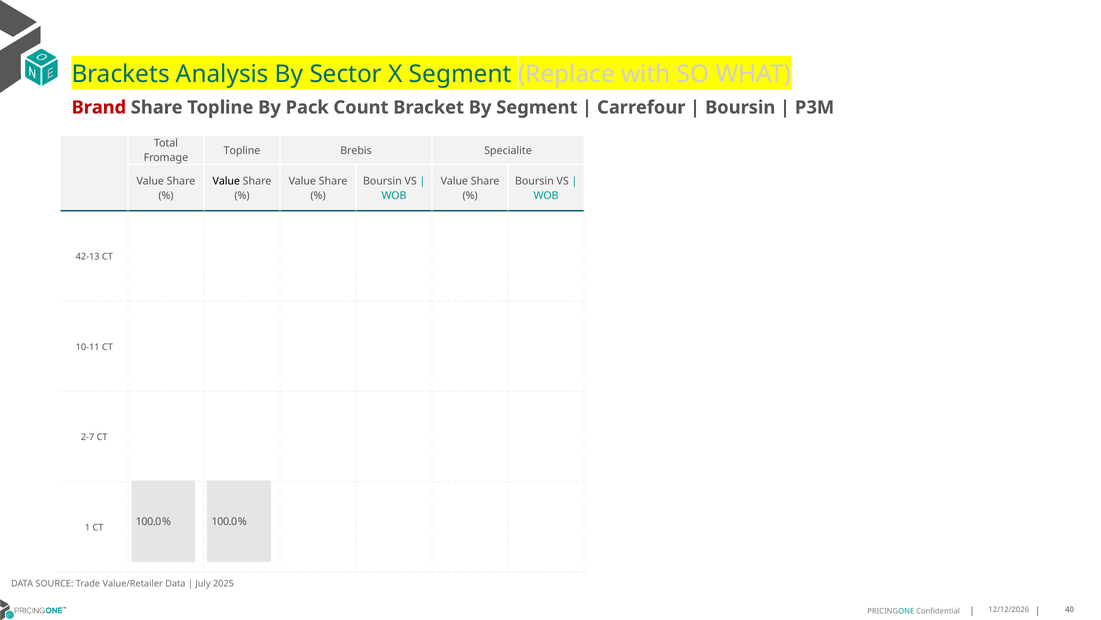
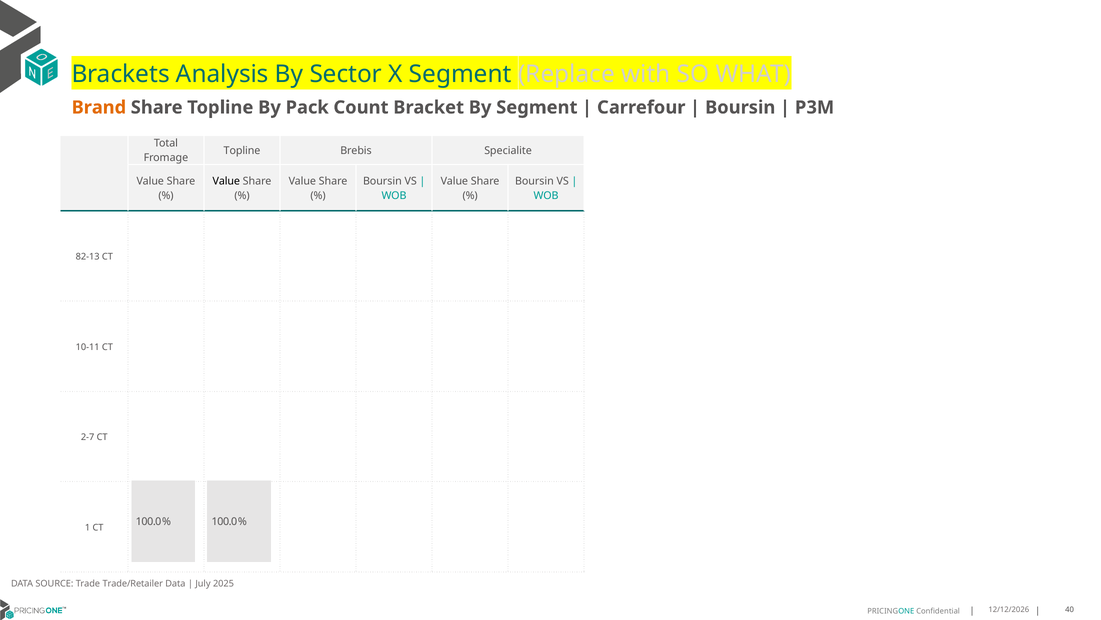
Brand colour: red -> orange
42-13: 42-13 -> 82-13
Value/Retailer: Value/Retailer -> Trade/Retailer
